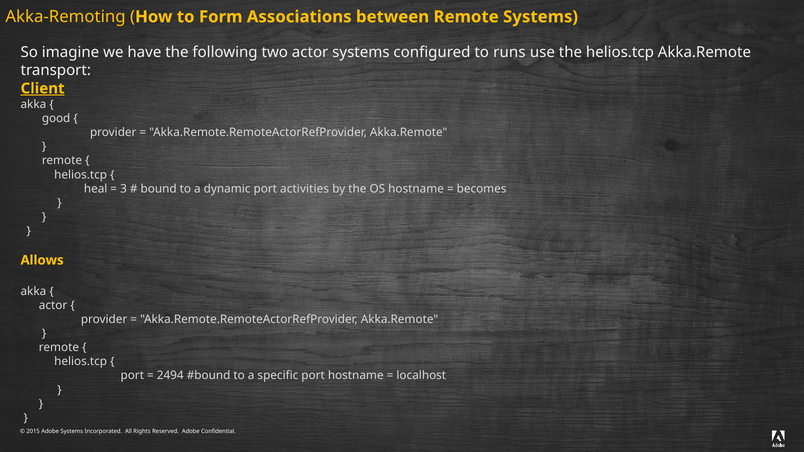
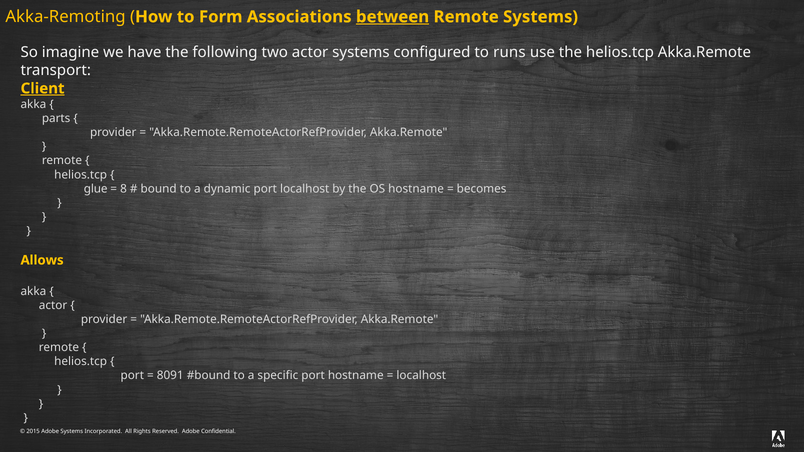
between underline: none -> present
good: good -> parts
heal: heal -> glue
3: 3 -> 8
port activities: activities -> localhost
2494: 2494 -> 8091
